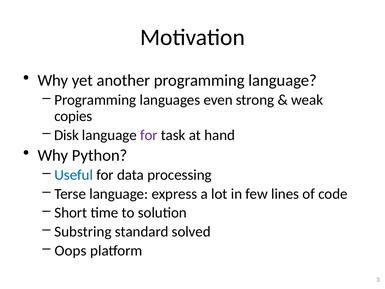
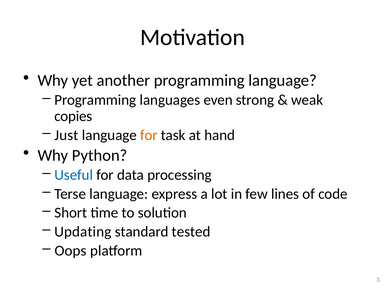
Disk: Disk -> Just
for at (149, 135) colour: purple -> orange
Substring: Substring -> Updating
solved: solved -> tested
